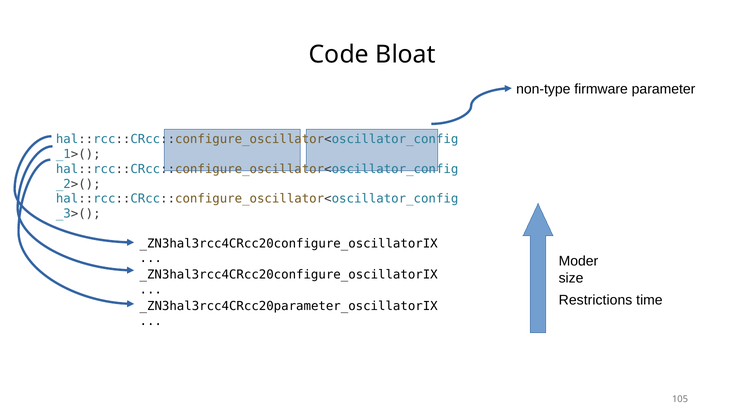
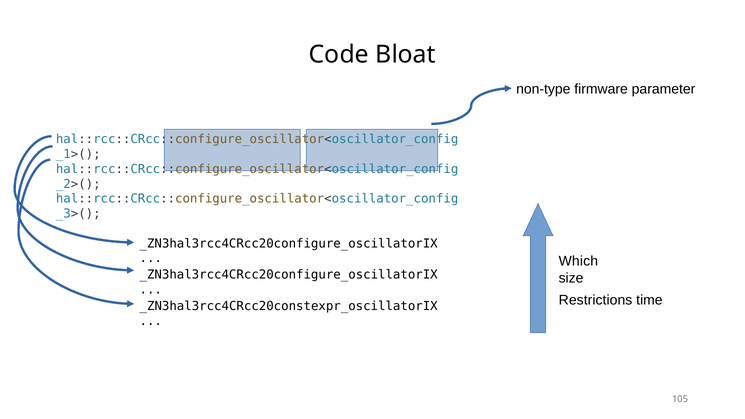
Moder: Moder -> Which
_ZN3hal3rcc4CRcc20parameter_oscillatorIX: _ZN3hal3rcc4CRcc20parameter_oscillatorIX -> _ZN3hal3rcc4CRcc20constexpr_oscillatorIX
